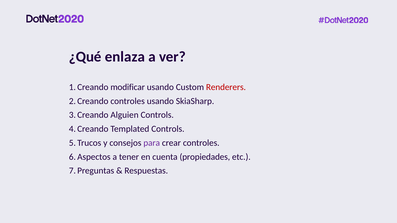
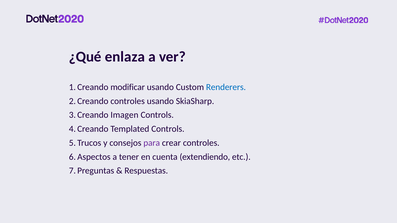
Renderers colour: red -> blue
Alguien: Alguien -> Imagen
propiedades: propiedades -> extendiendo
